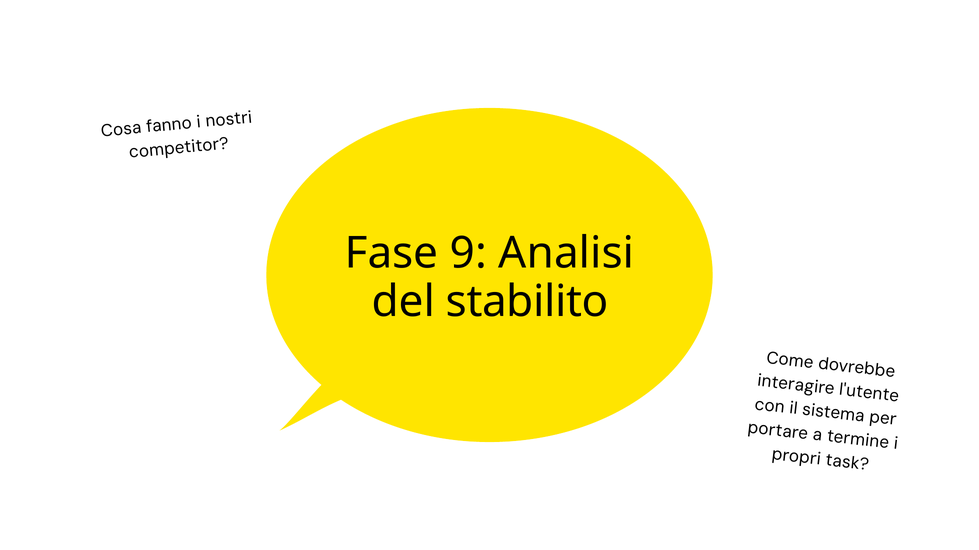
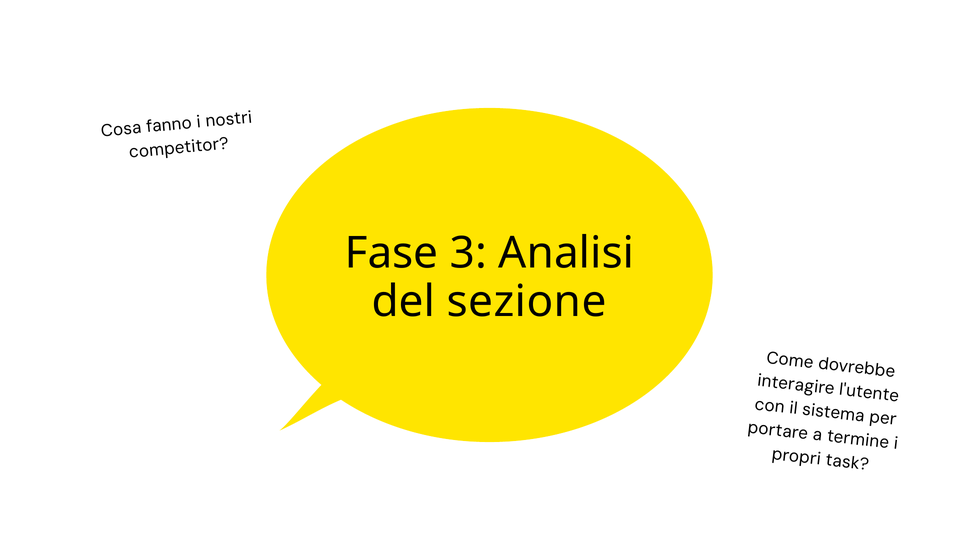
9: 9 -> 3
stabilito: stabilito -> sezione
